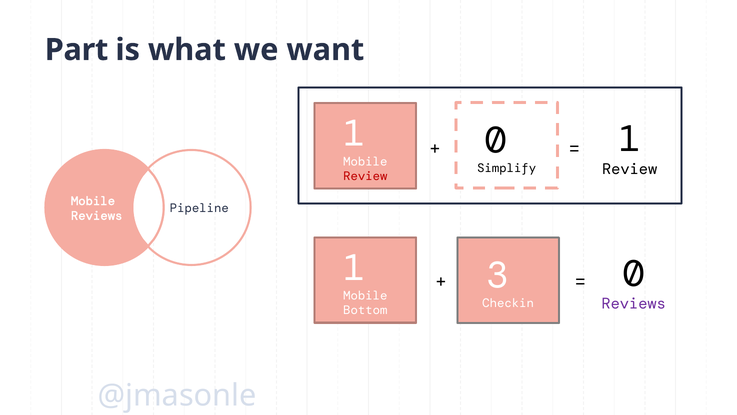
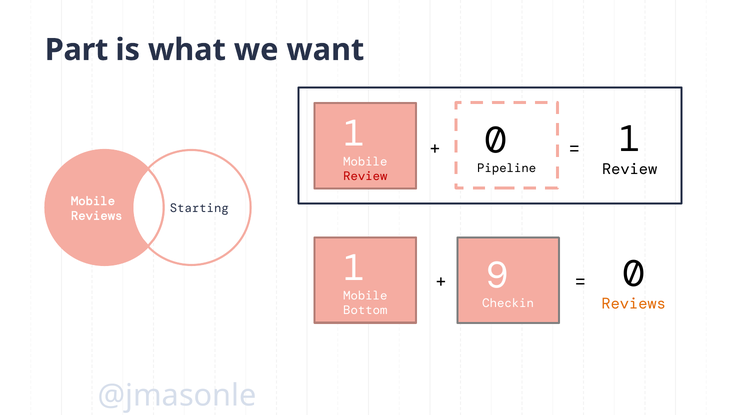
Simplify: Simplify -> Pipeline
Pipeline: Pipeline -> Starting
3: 3 -> 9
Reviews at (634, 303) colour: purple -> orange
